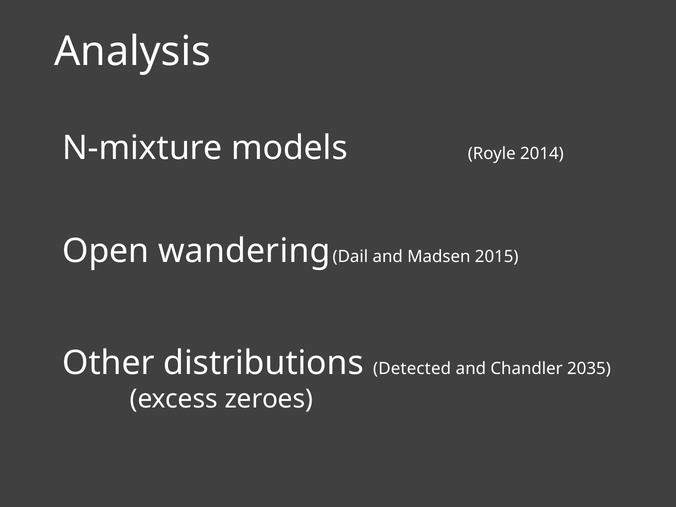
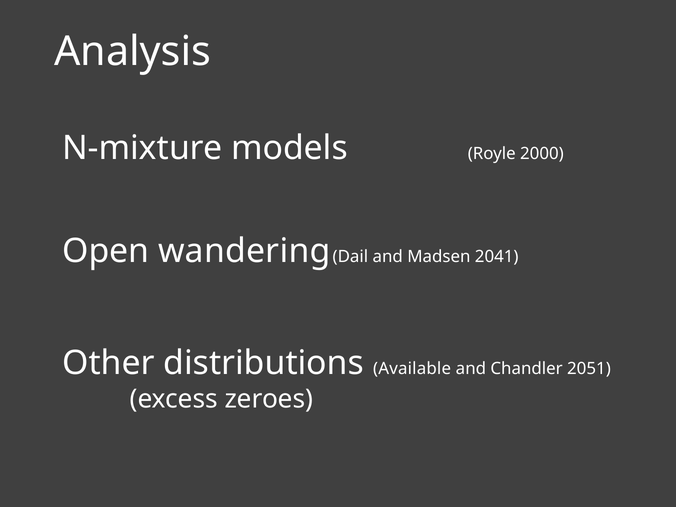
2014: 2014 -> 2000
2015: 2015 -> 2041
Detected: Detected -> Available
2035: 2035 -> 2051
